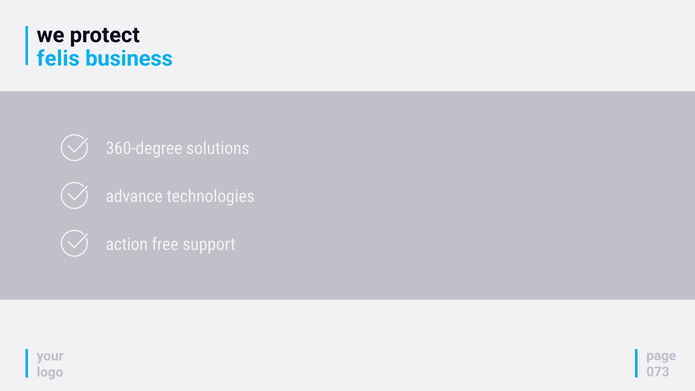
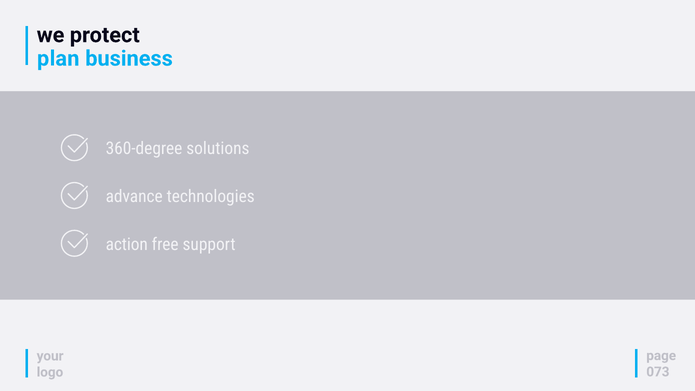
felis: felis -> plan
